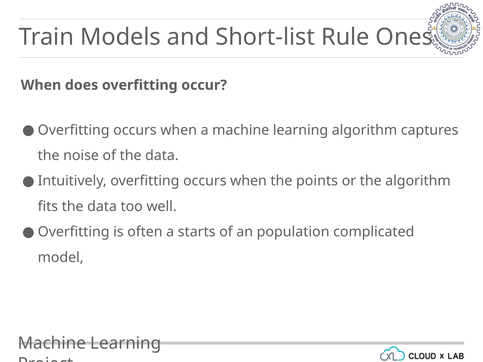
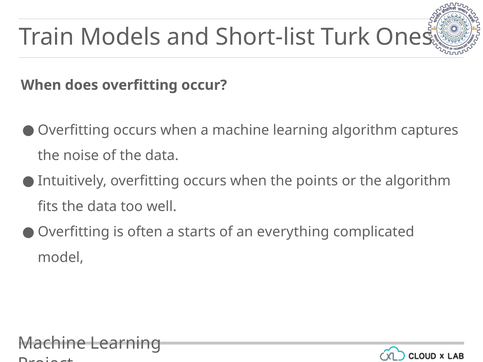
Rule: Rule -> Turk
population: population -> everything
